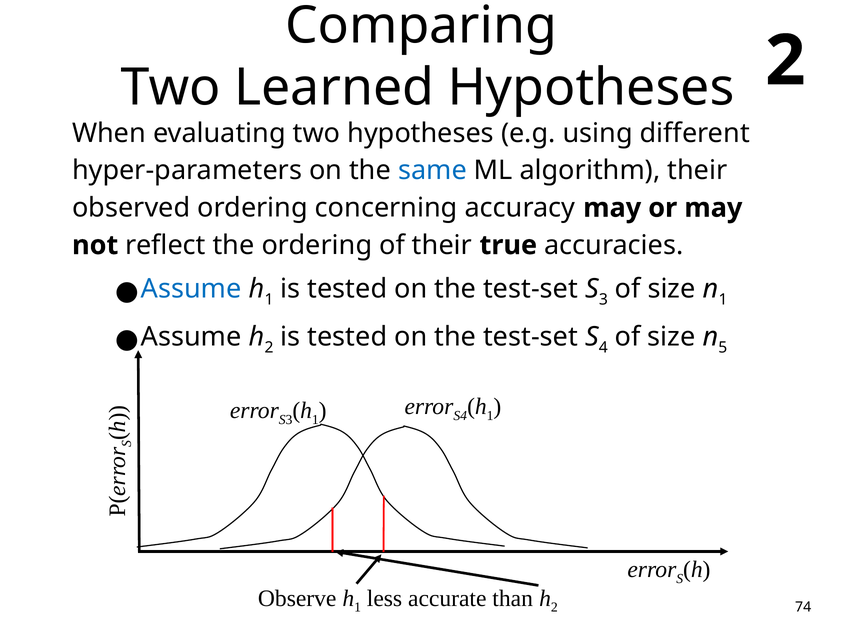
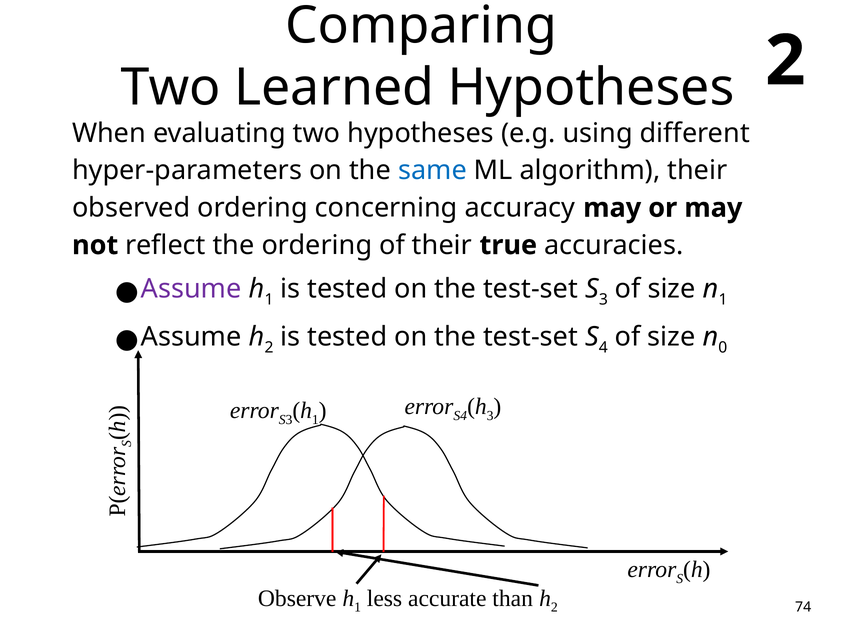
Assume at (191, 289) colour: blue -> purple
5: 5 -> 0
1 at (490, 416): 1 -> 3
